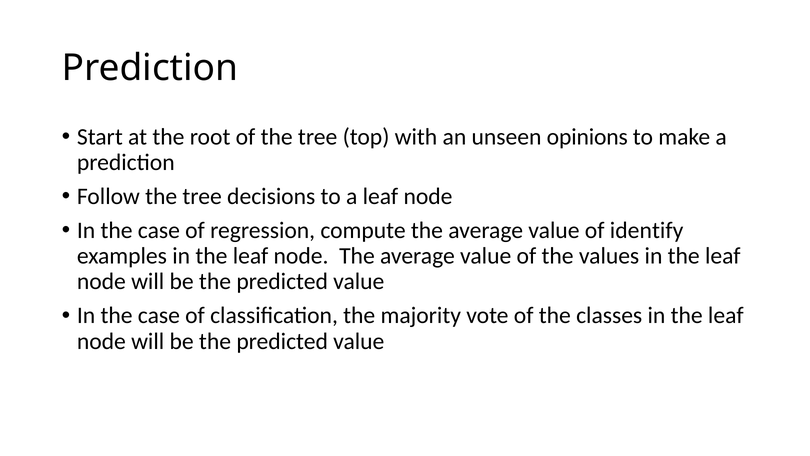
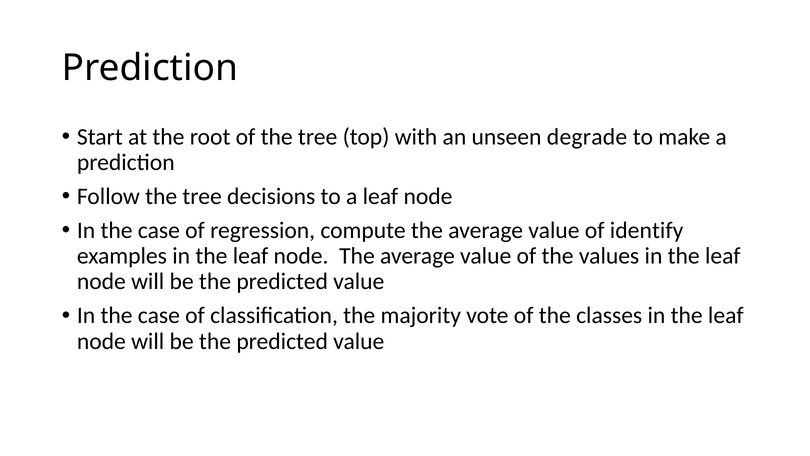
opinions: opinions -> degrade
